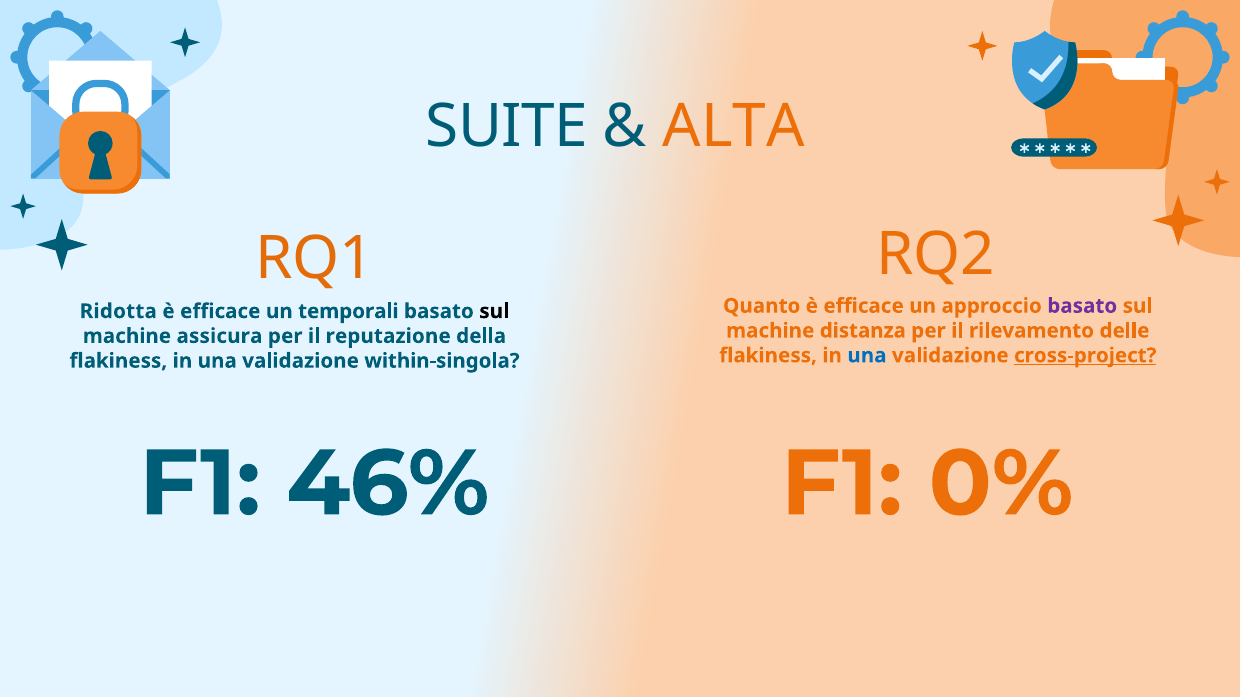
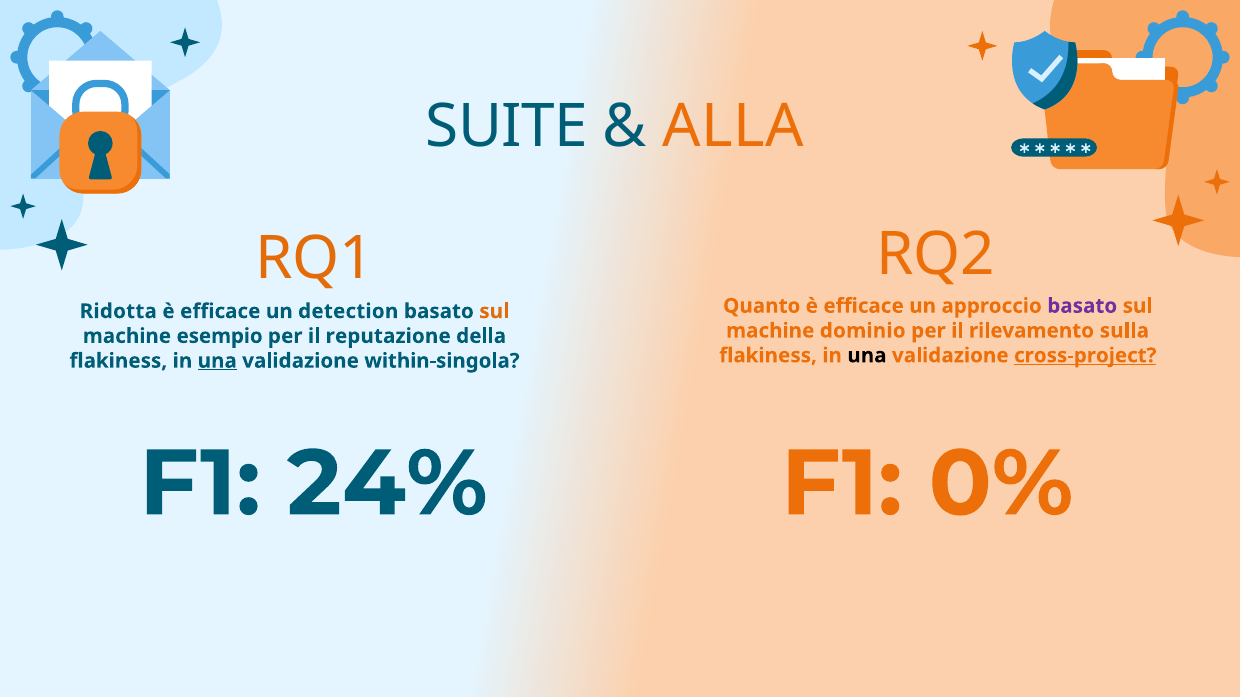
ALTA: ALTA -> ALLA
temporali: temporali -> detection
sul at (494, 312) colour: black -> orange
distanza: distanza -> dominio
delle: delle -> sulla
assicura: assicura -> esempio
una at (867, 356) colour: blue -> black
una at (217, 361) underline: none -> present
46%: 46% -> 24%
